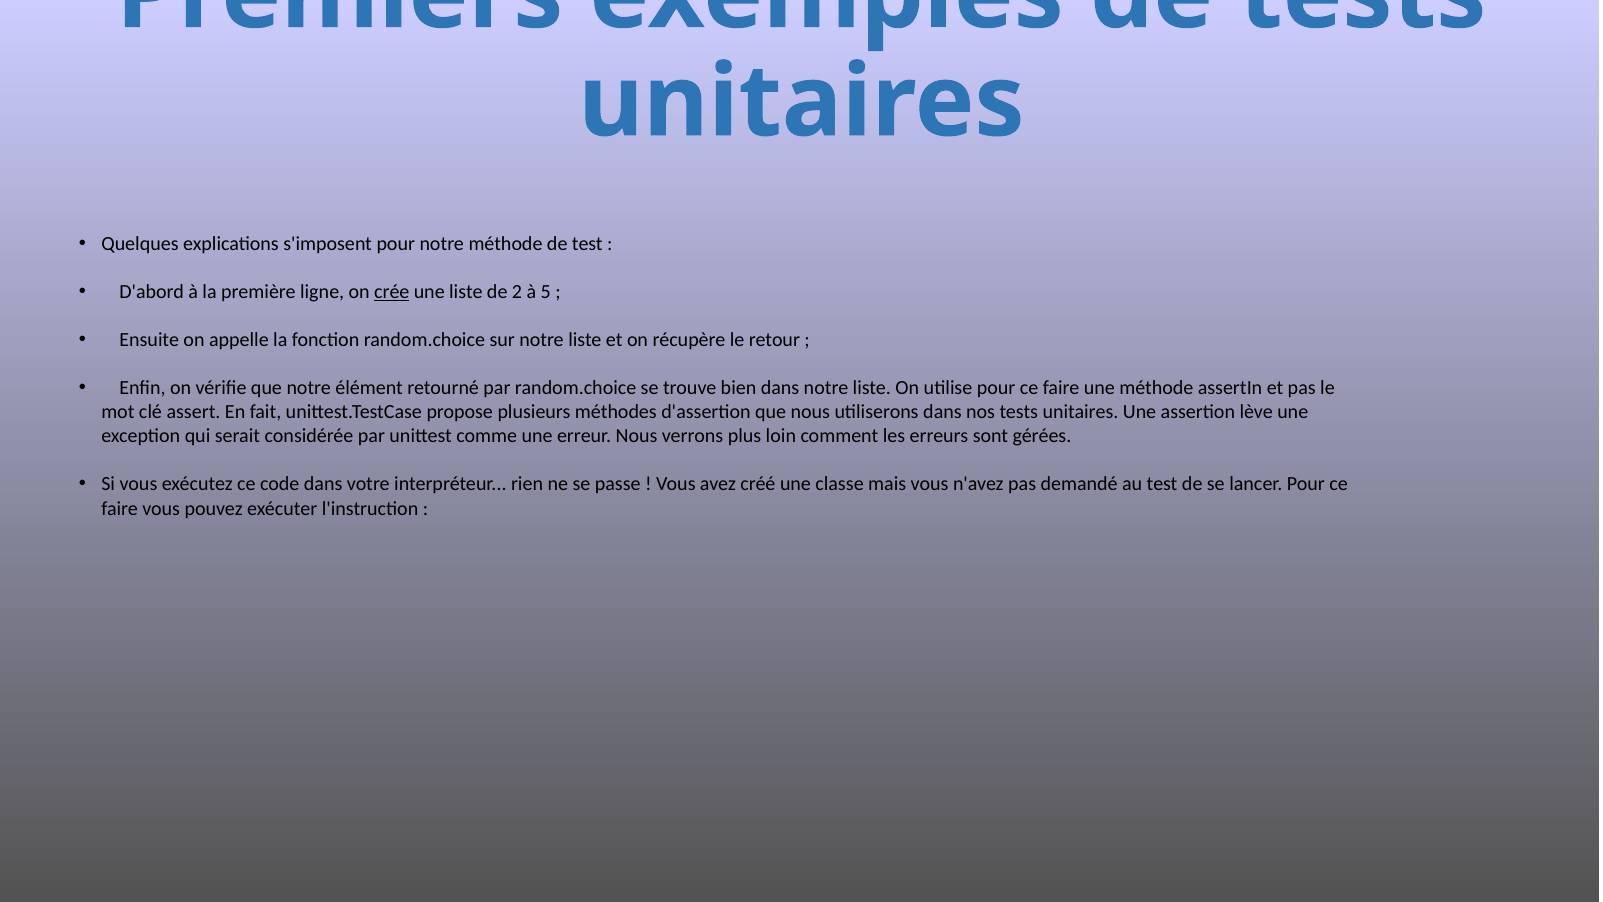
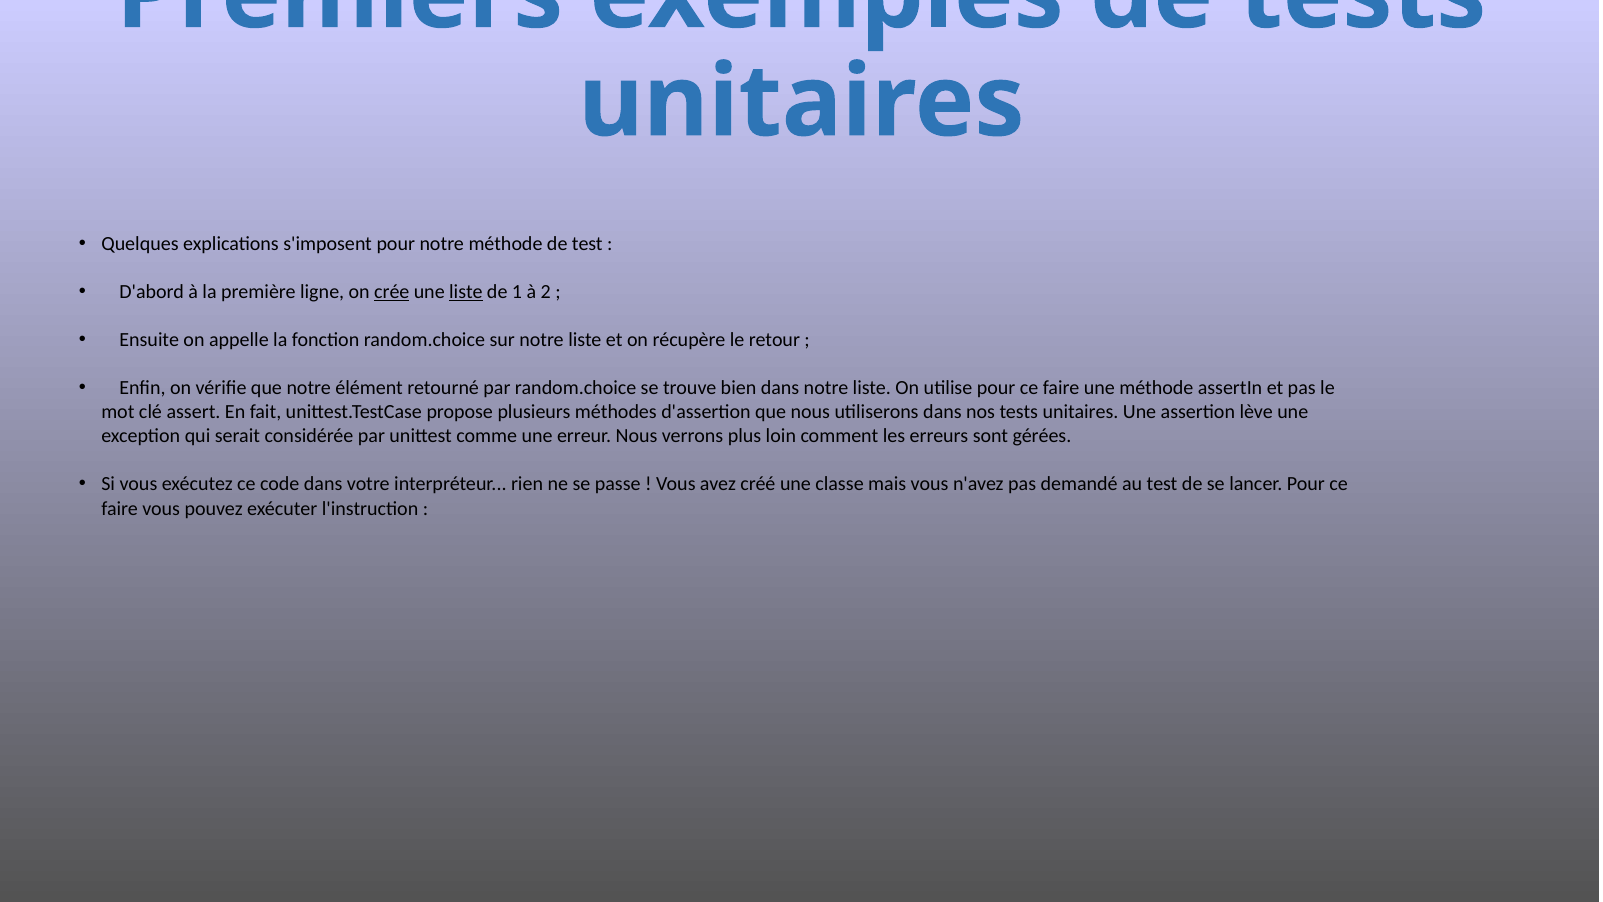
liste at (466, 292) underline: none -> present
2: 2 -> 1
5: 5 -> 2
